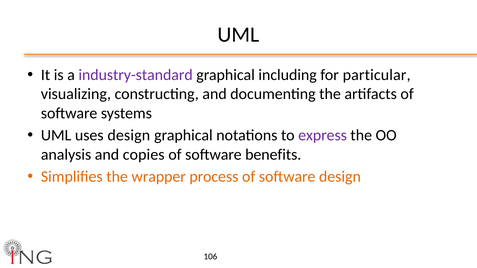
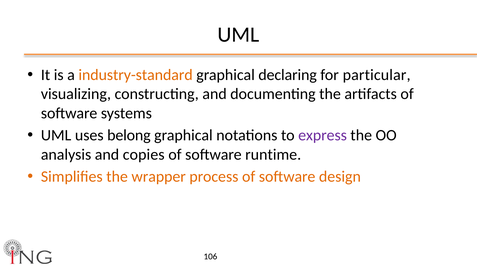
industry-standard colour: purple -> orange
including: including -> declaring
uses design: design -> belong
benefits: benefits -> runtime
